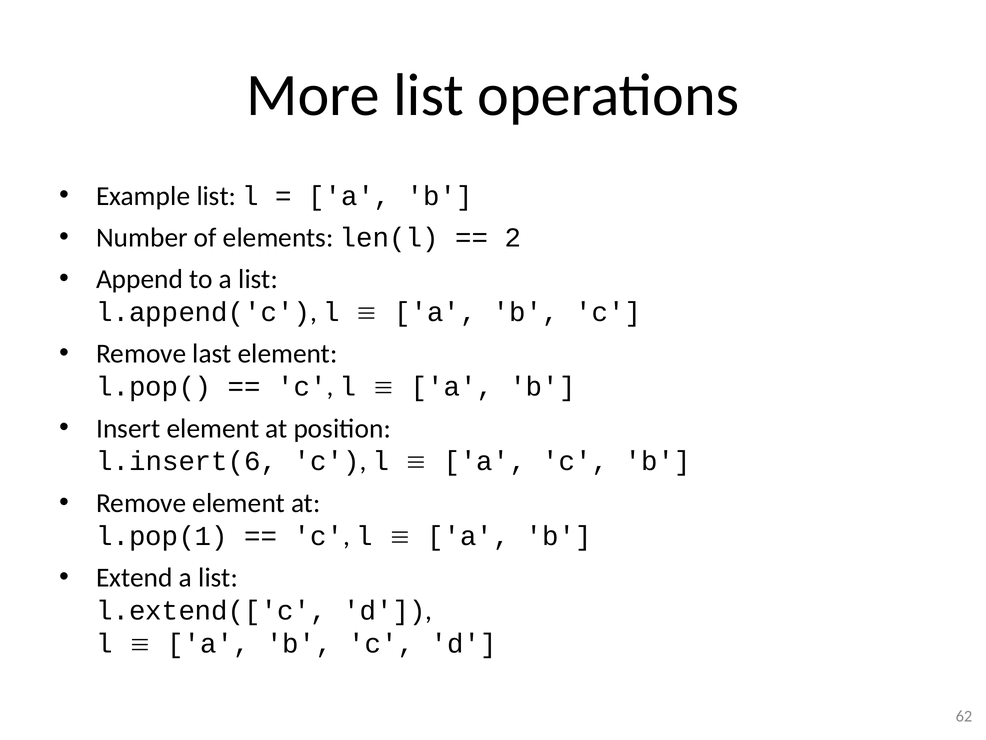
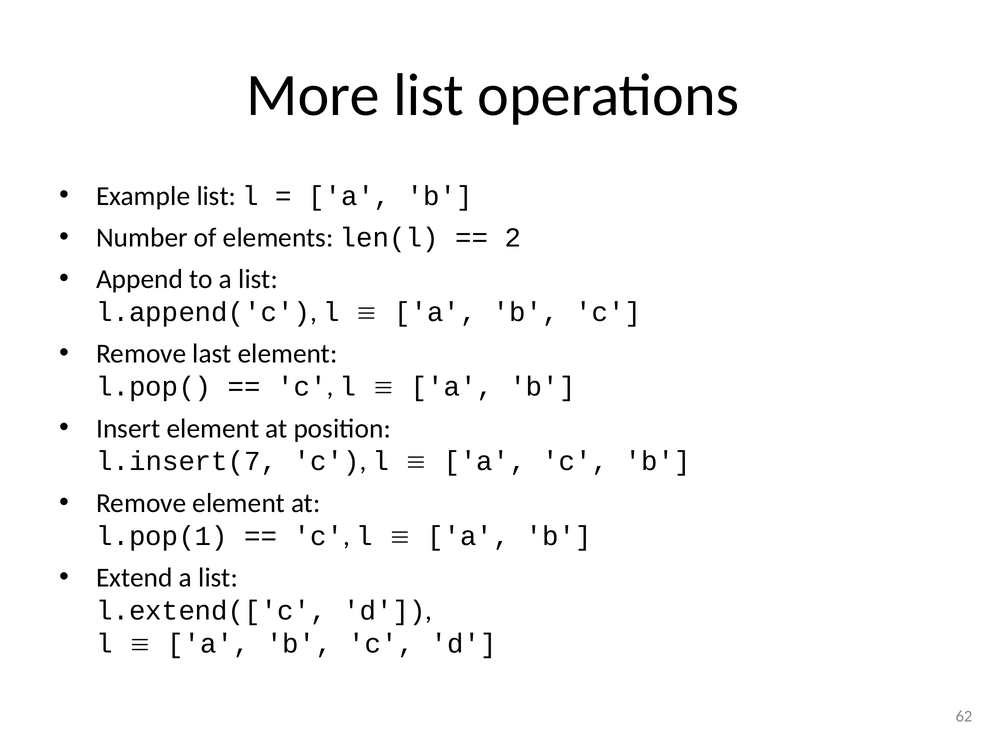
l.insert(6: l.insert(6 -> l.insert(7
